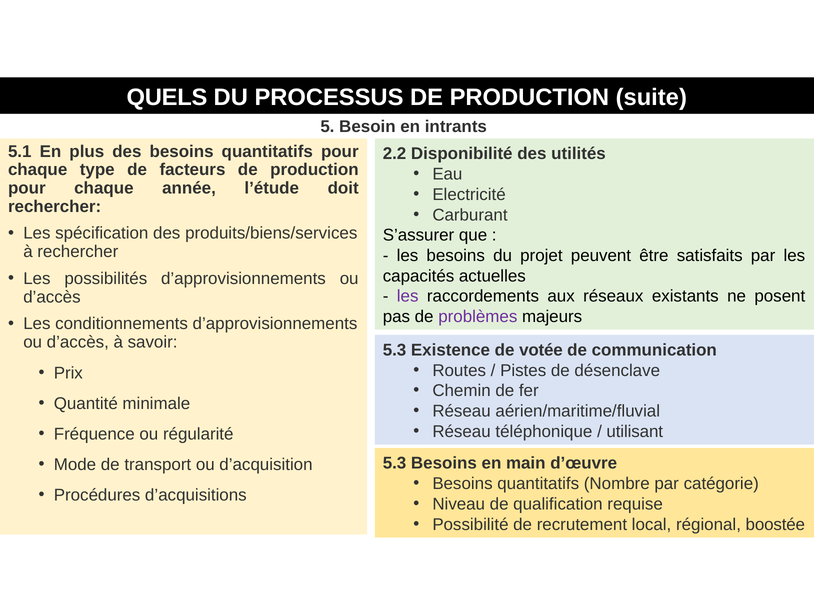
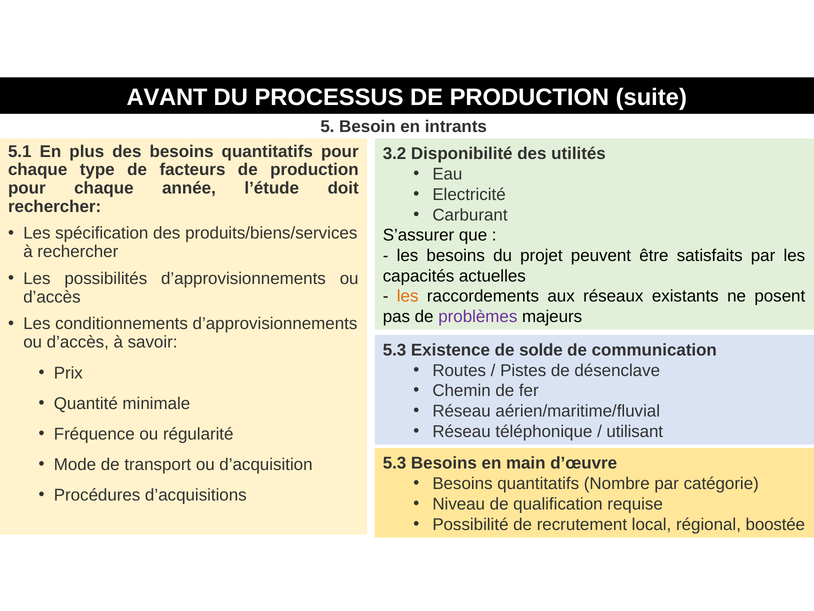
QUELS: QUELS -> AVANT
2.2: 2.2 -> 3.2
les at (408, 296) colour: purple -> orange
votée: votée -> solde
